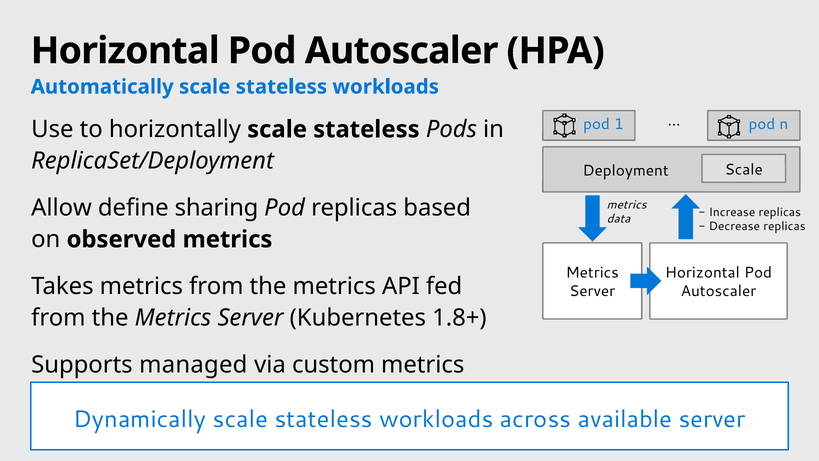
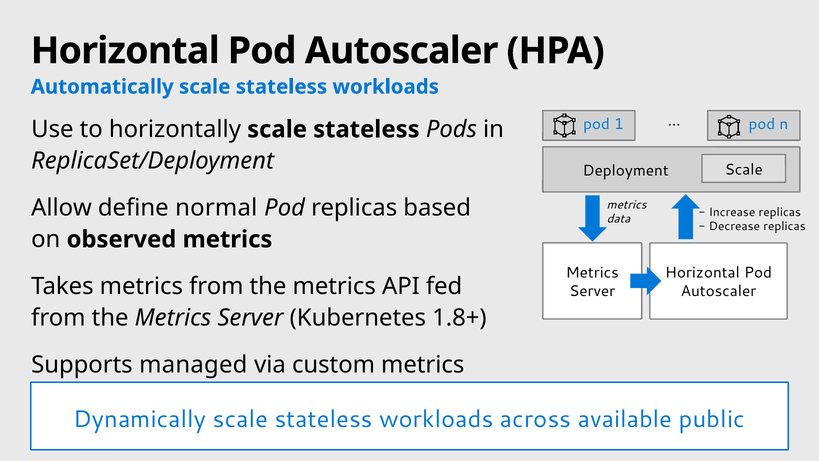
sharing: sharing -> normal
available server: server -> public
